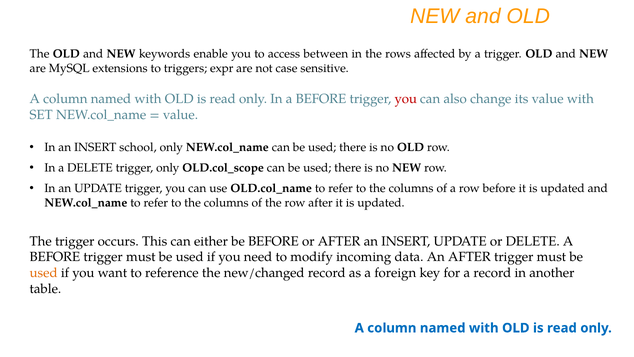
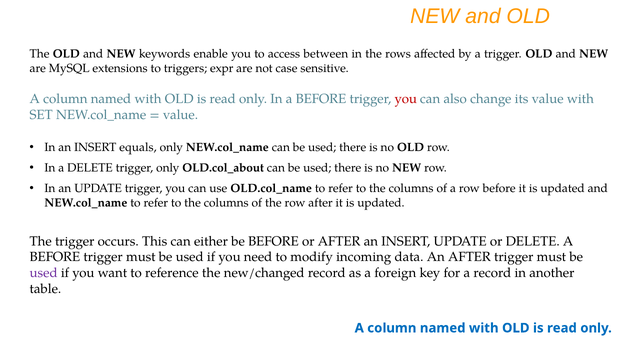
school: school -> equals
OLD.col_scope: OLD.col_scope -> OLD.col_about
used at (44, 273) colour: orange -> purple
